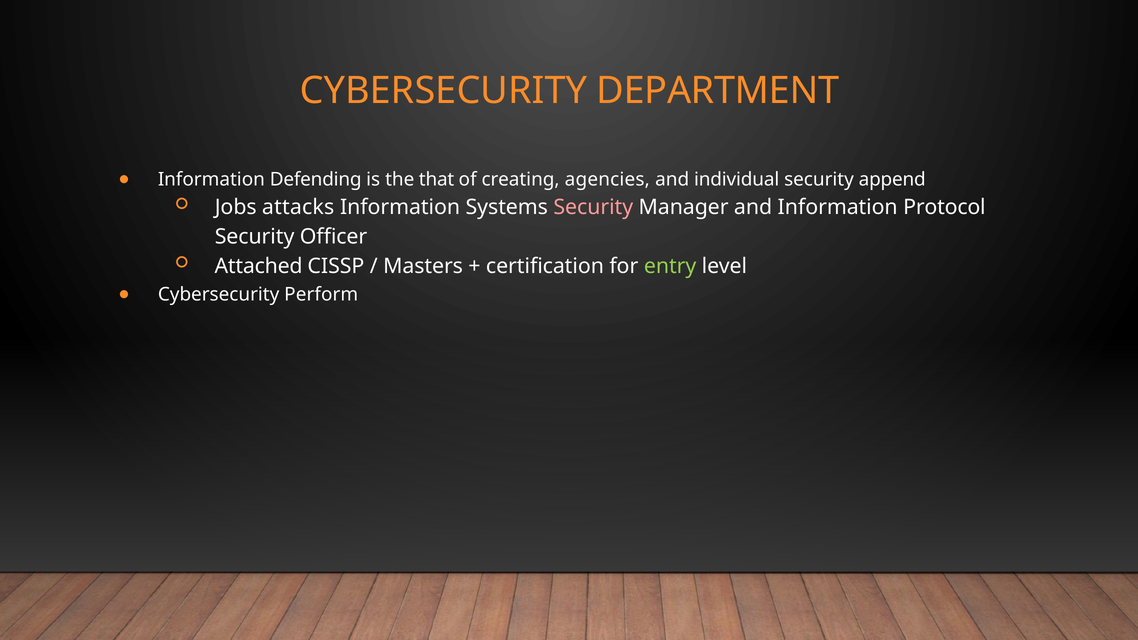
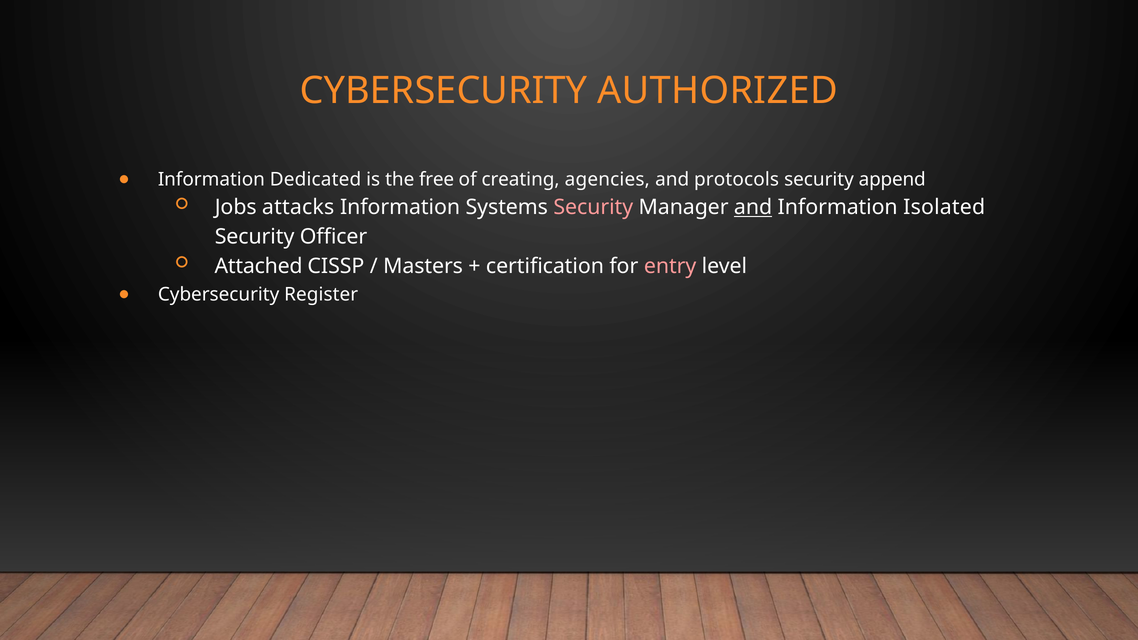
DEPARTMENT: DEPARTMENT -> AUTHORIZED
Defending: Defending -> Dedicated
that: that -> free
individual: individual -> protocols
and at (753, 207) underline: none -> present
Protocol: Protocol -> Isolated
entry colour: light green -> pink
Perform: Perform -> Register
